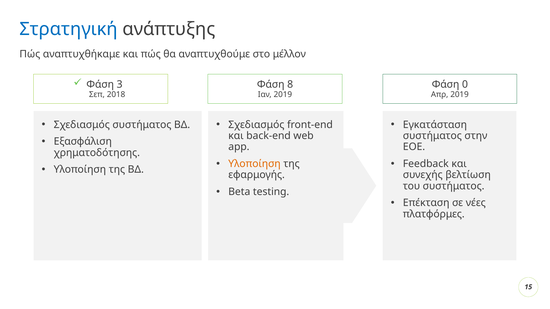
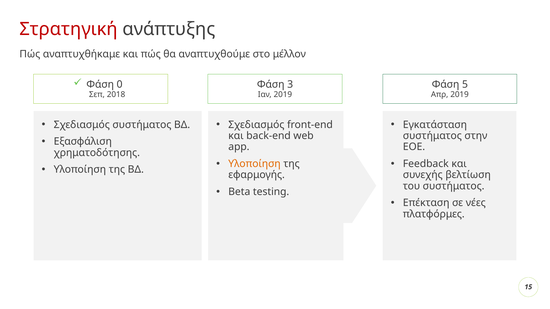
Στρατηγική colour: blue -> red
3: 3 -> 0
8: 8 -> 3
0: 0 -> 5
